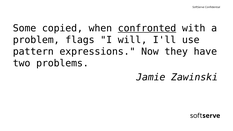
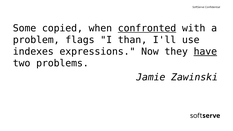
will: will -> than
pattern: pattern -> indexes
have underline: none -> present
